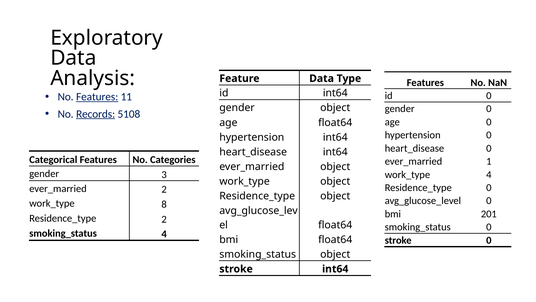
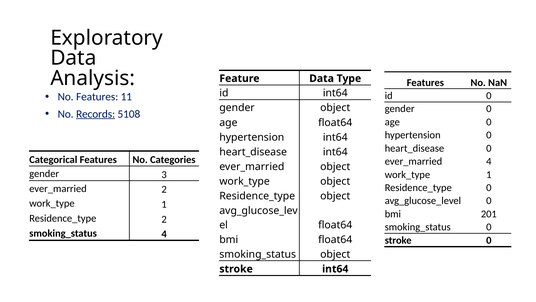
Features at (97, 97) underline: present -> none
1 at (489, 161): 1 -> 4
4 at (489, 174): 4 -> 1
8 at (164, 204): 8 -> 1
